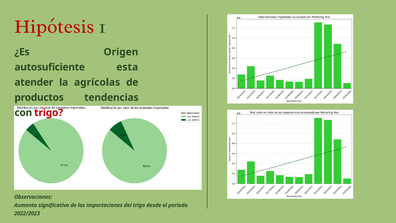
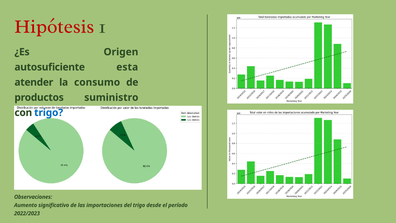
agrícolas: agrícolas -> consumo
tendencias: tendencias -> suministro
trigo at (49, 113) colour: red -> blue
